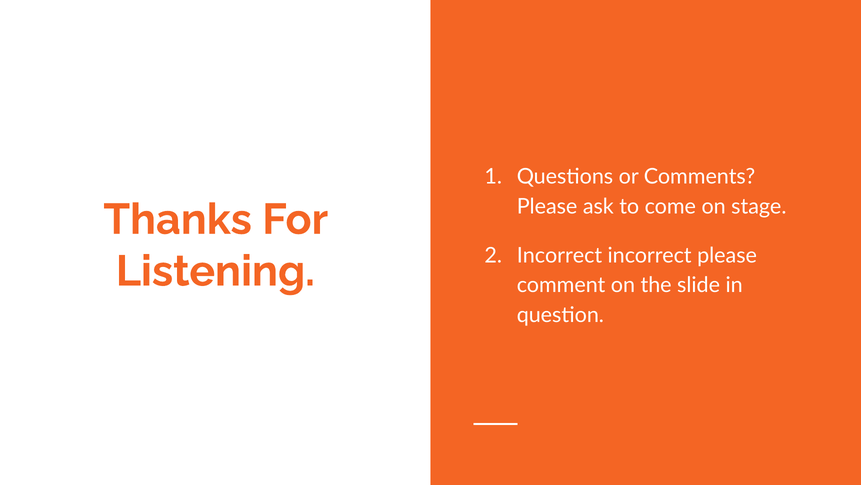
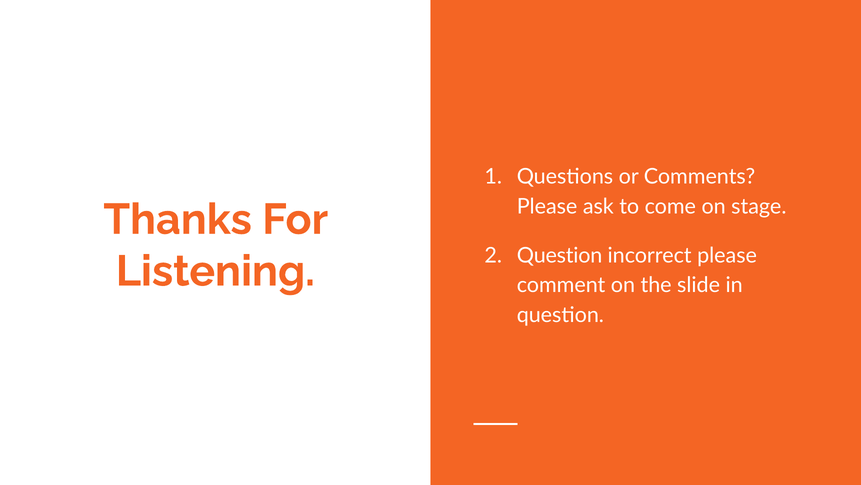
Incorrect at (559, 255): Incorrect -> Question
